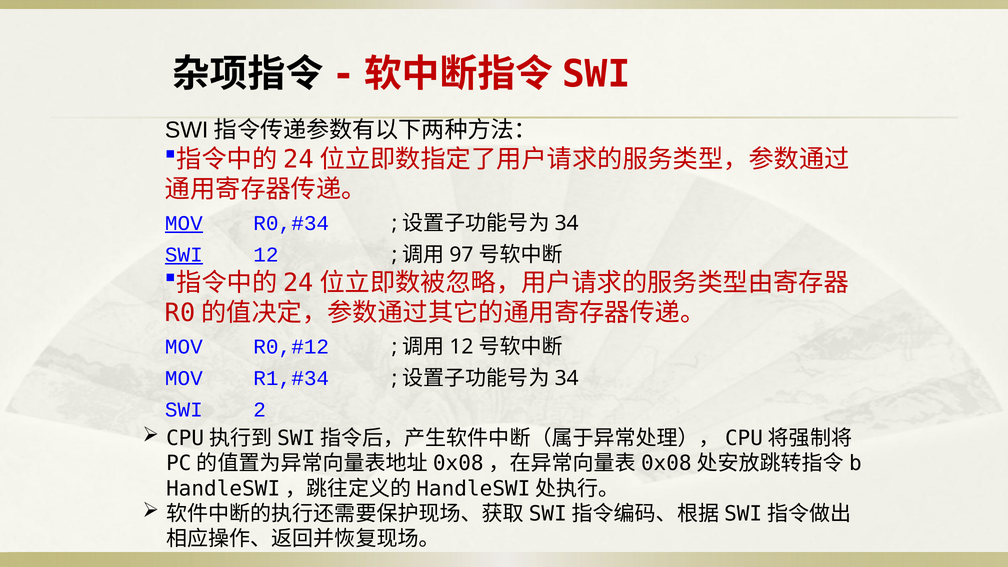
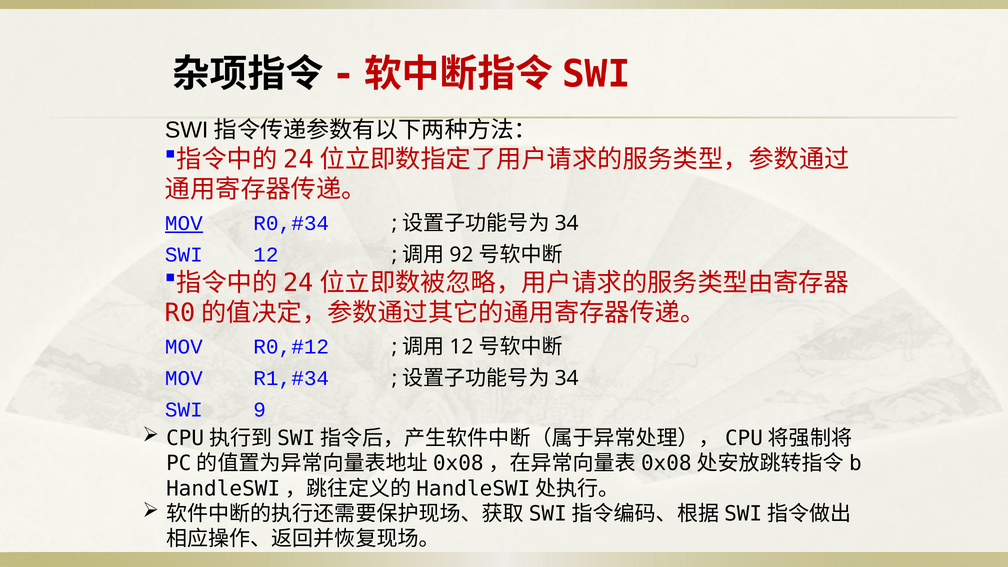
SWI at (184, 255) underline: present -> none
97: 97 -> 92
2: 2 -> 9
